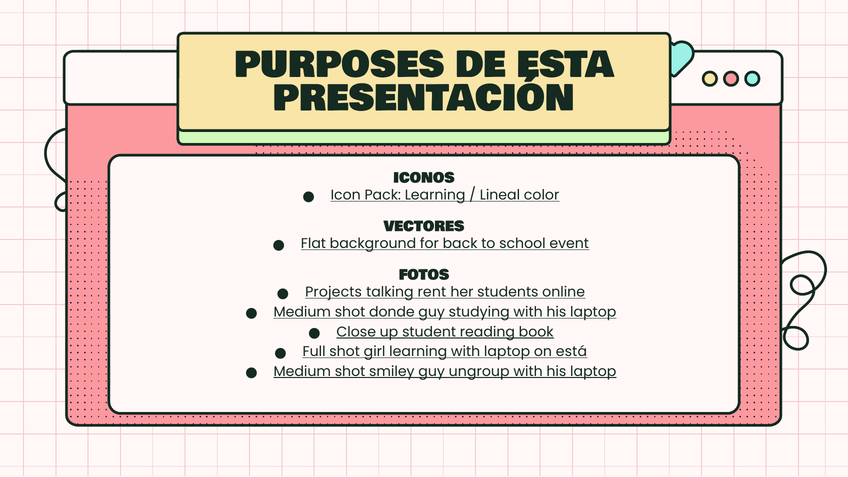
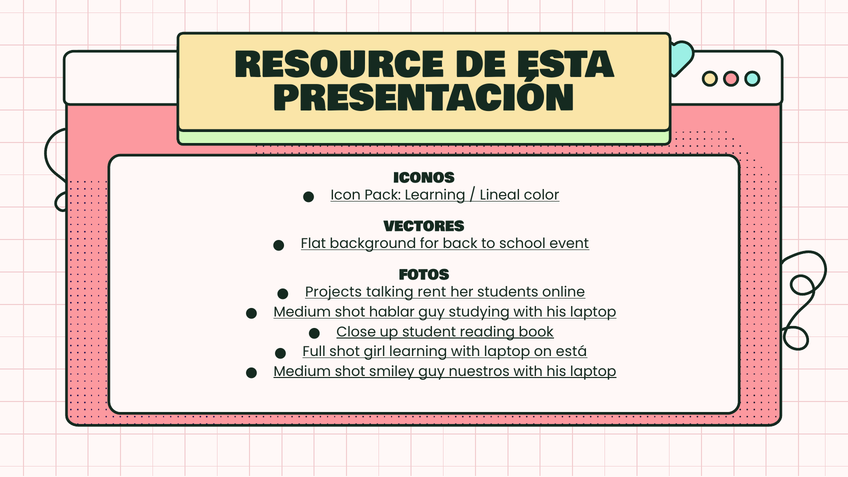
PURPOSES: PURPOSES -> RESOURCE
donde: donde -> hablar
ungroup: ungroup -> nuestros
